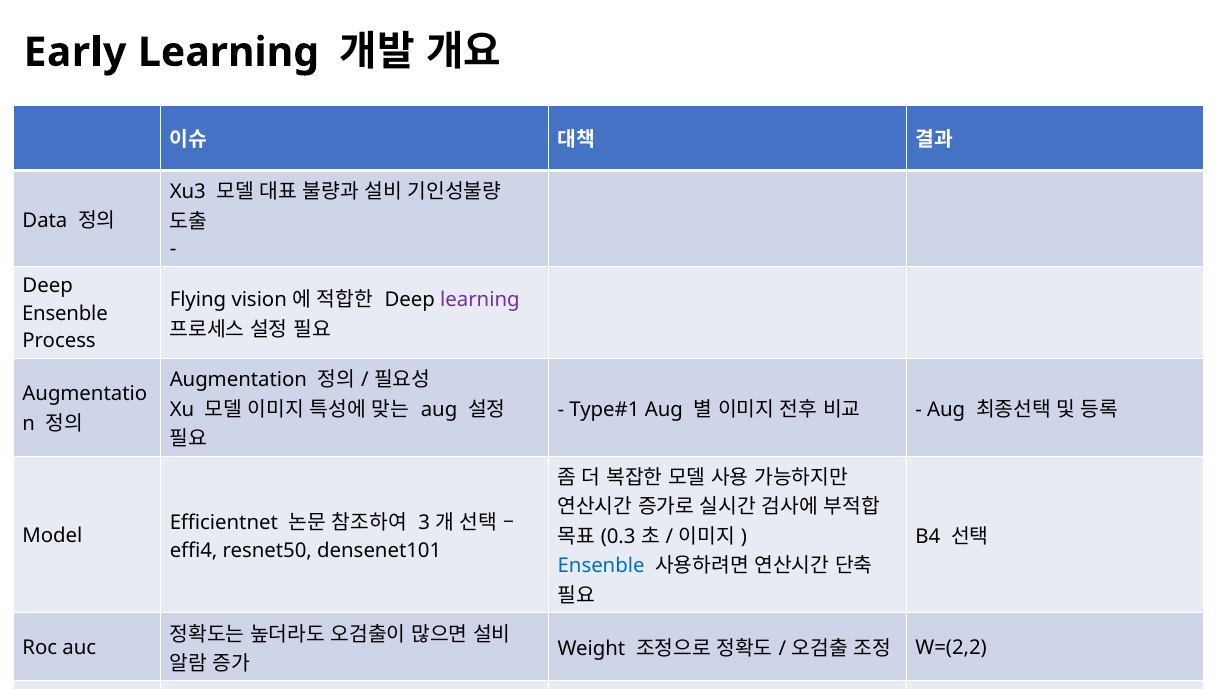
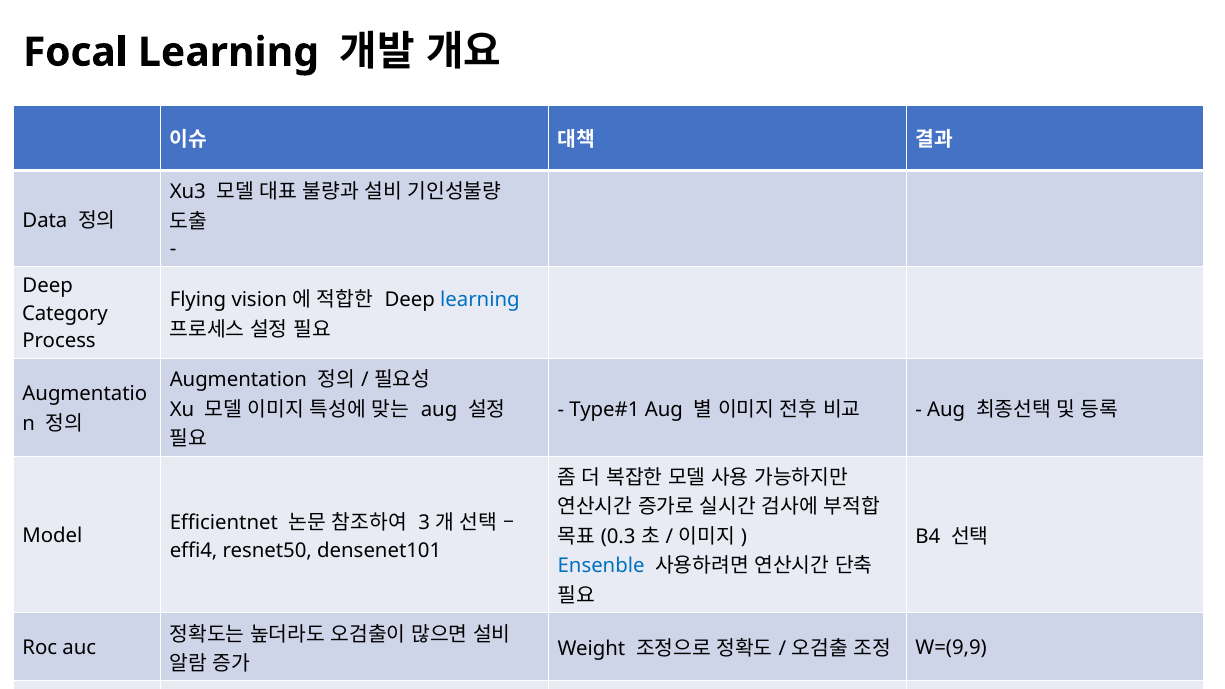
Early at (75, 52): Early -> Focal
learning at (480, 300) colour: purple -> blue
Ensenble at (65, 314): Ensenble -> Category
W=(2,2: W=(2,2 -> W=(9,9
